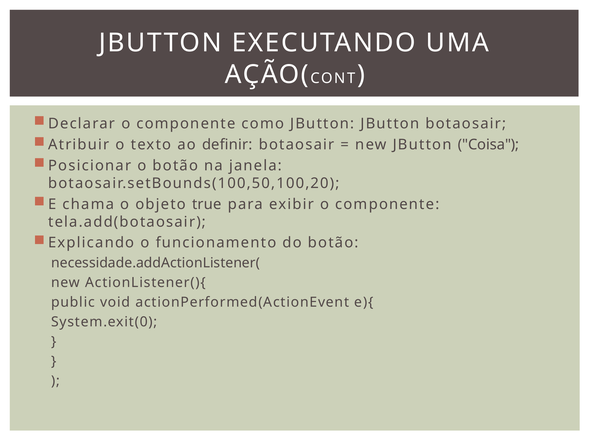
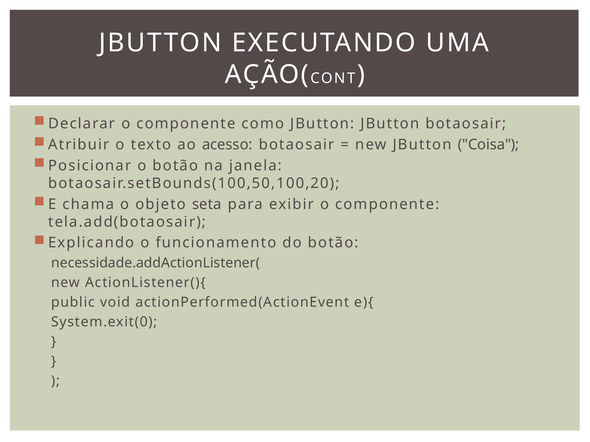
definir: definir -> acesso
true: true -> seta
